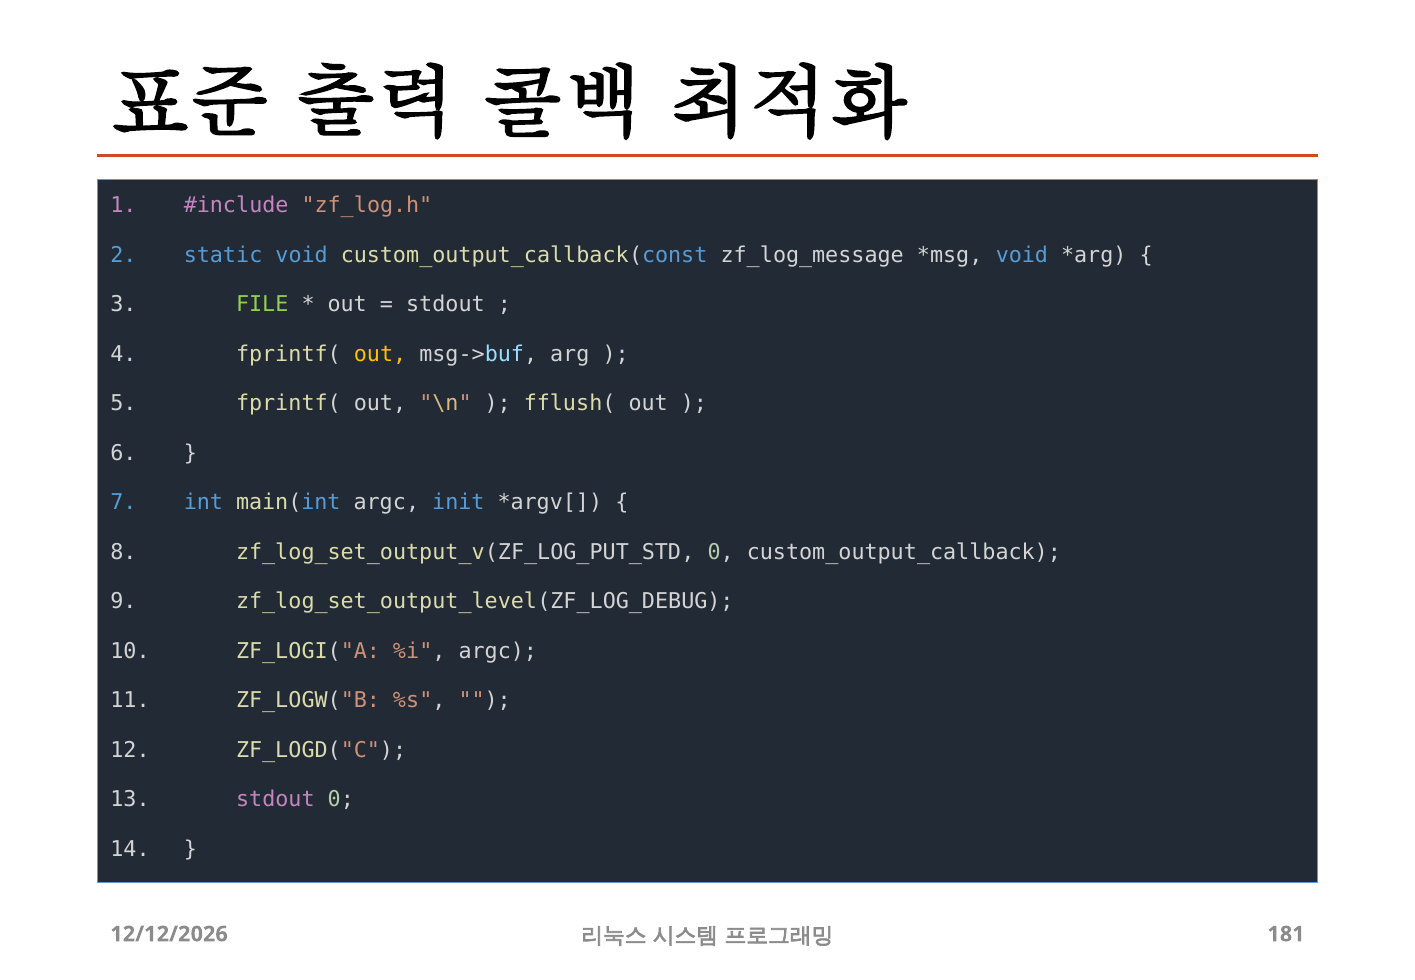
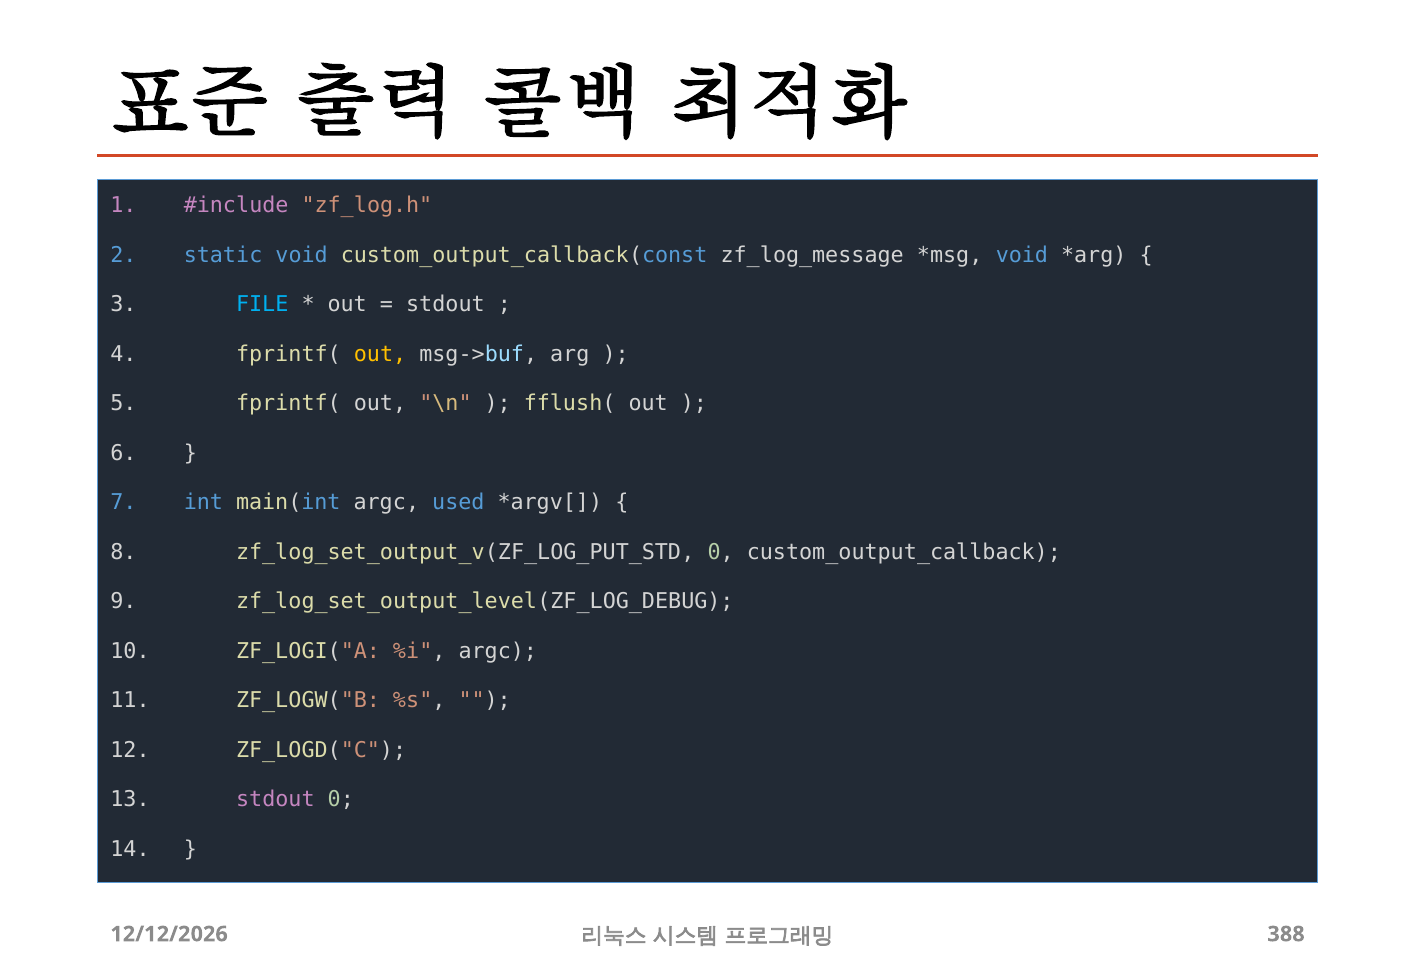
FILE colour: light green -> light blue
init: init -> used
181: 181 -> 388
